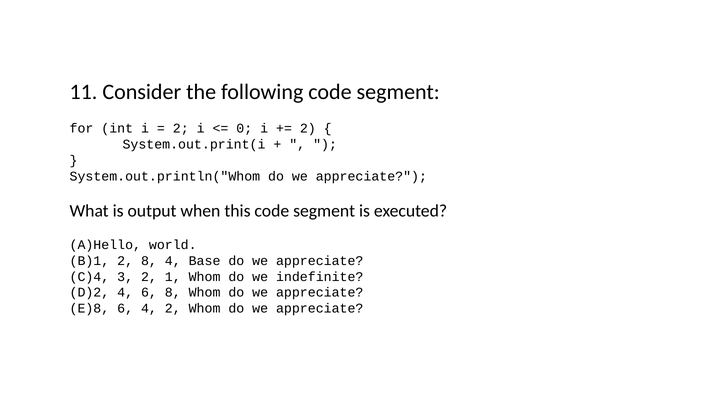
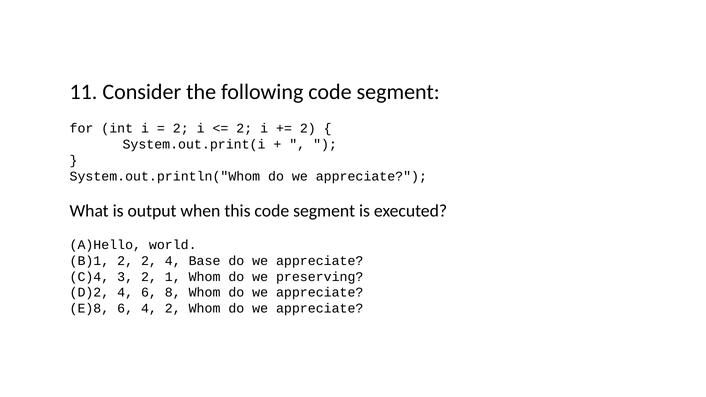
0 at (244, 129): 0 -> 2
2 8: 8 -> 2
indefinite: indefinite -> preserving
